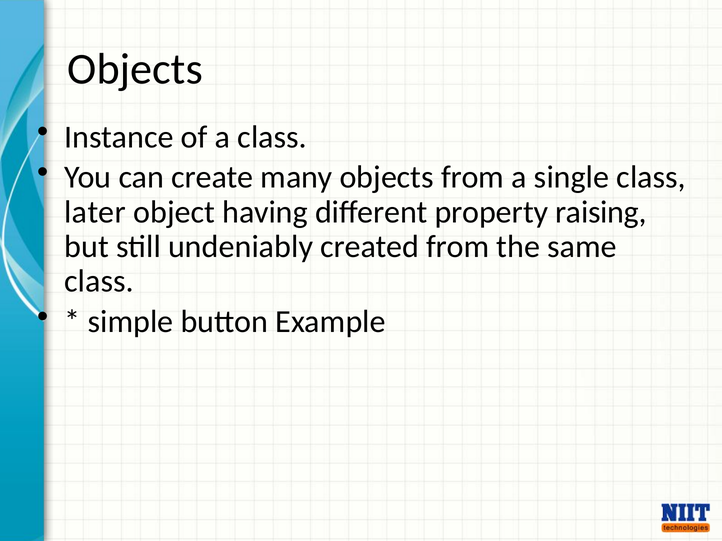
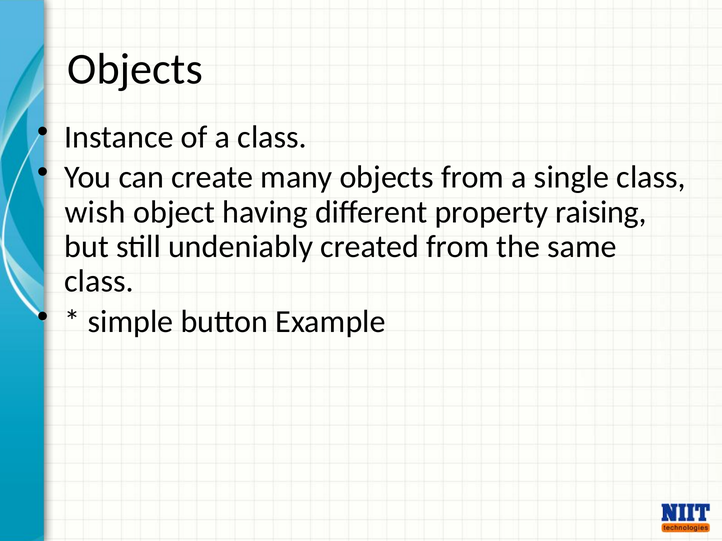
later: later -> wish
